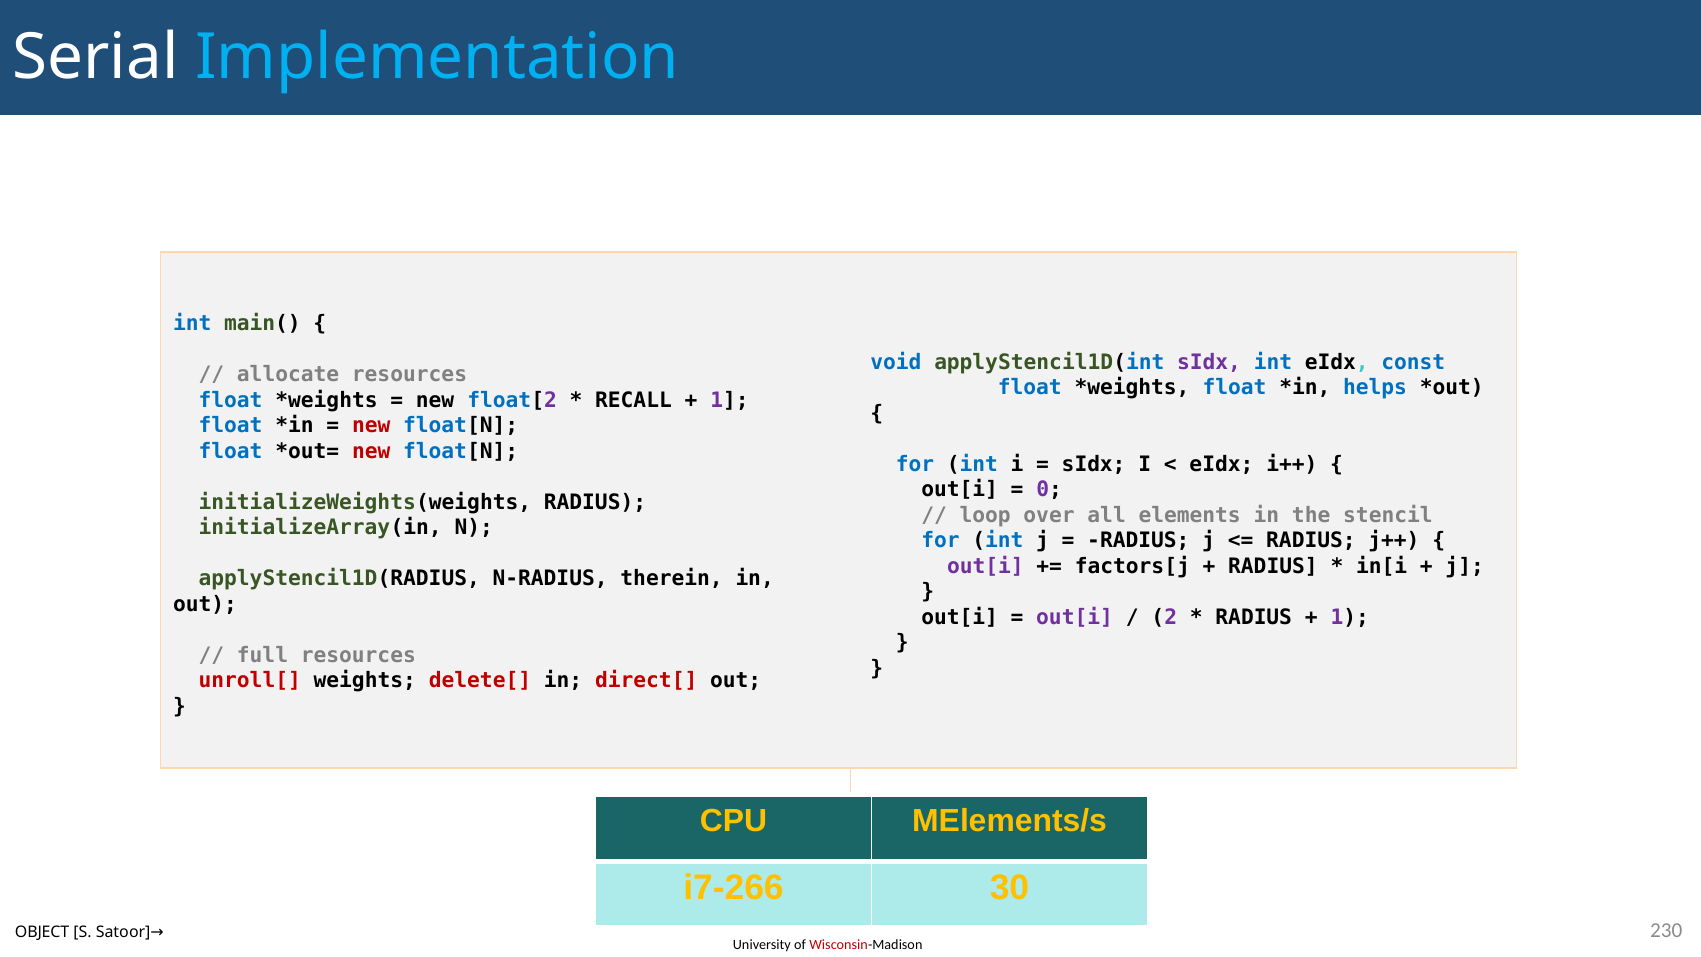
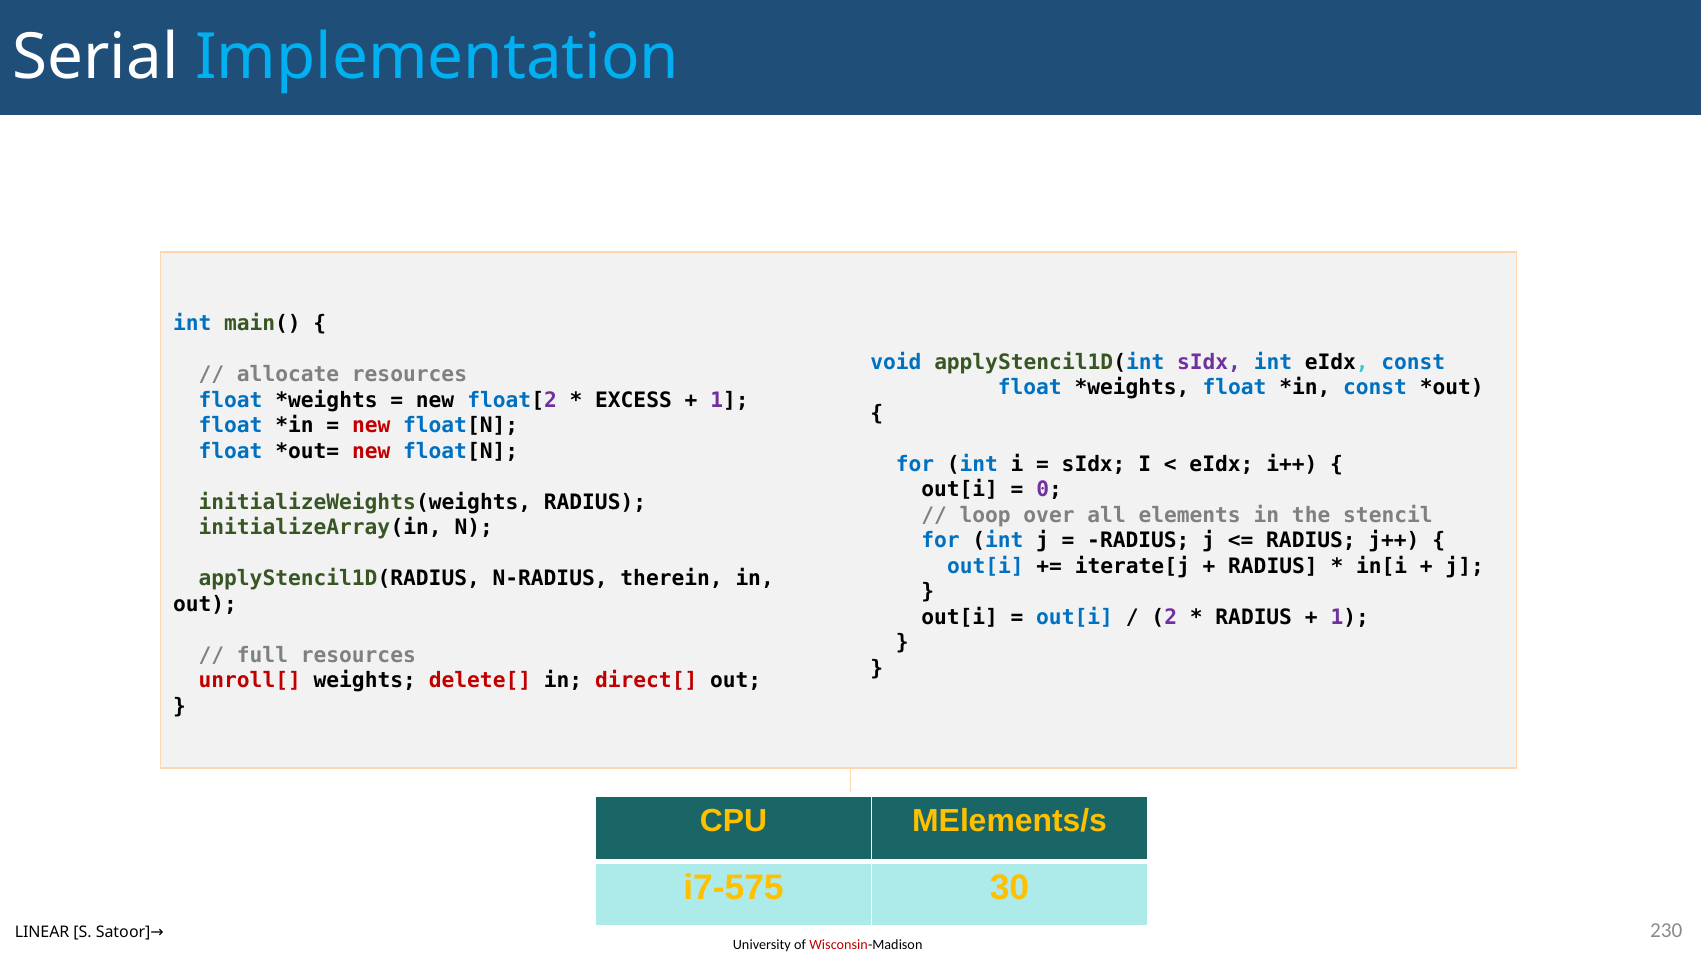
helps at (1375, 388): helps -> const
RECALL: RECALL -> EXCESS
out[i at (985, 566) colour: purple -> blue
factors[j: factors[j -> iterate[j
out[i at (1075, 617) colour: purple -> blue
i7-266: i7-266 -> i7-575
OBJECT: OBJECT -> LINEAR
